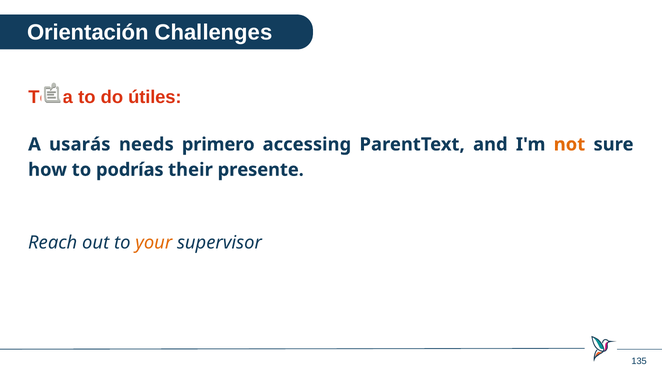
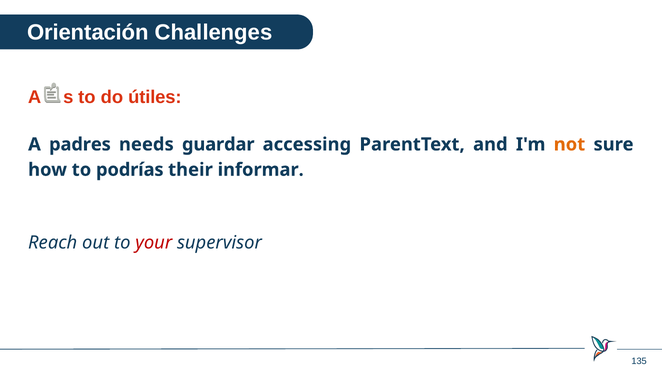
Toda: Toda -> Años
usarás: usarás -> padres
primero: primero -> guardar
presente: presente -> informar
your colour: orange -> red
